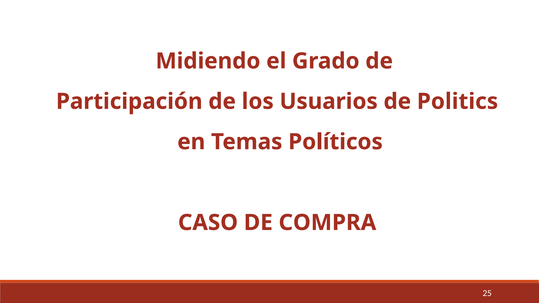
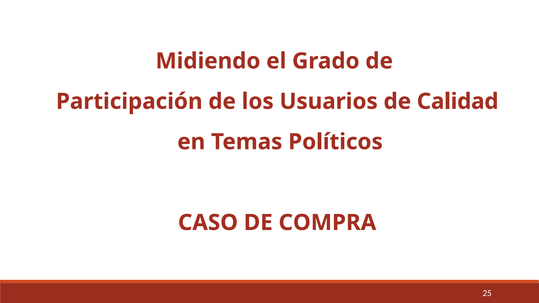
Politics: Politics -> Calidad
